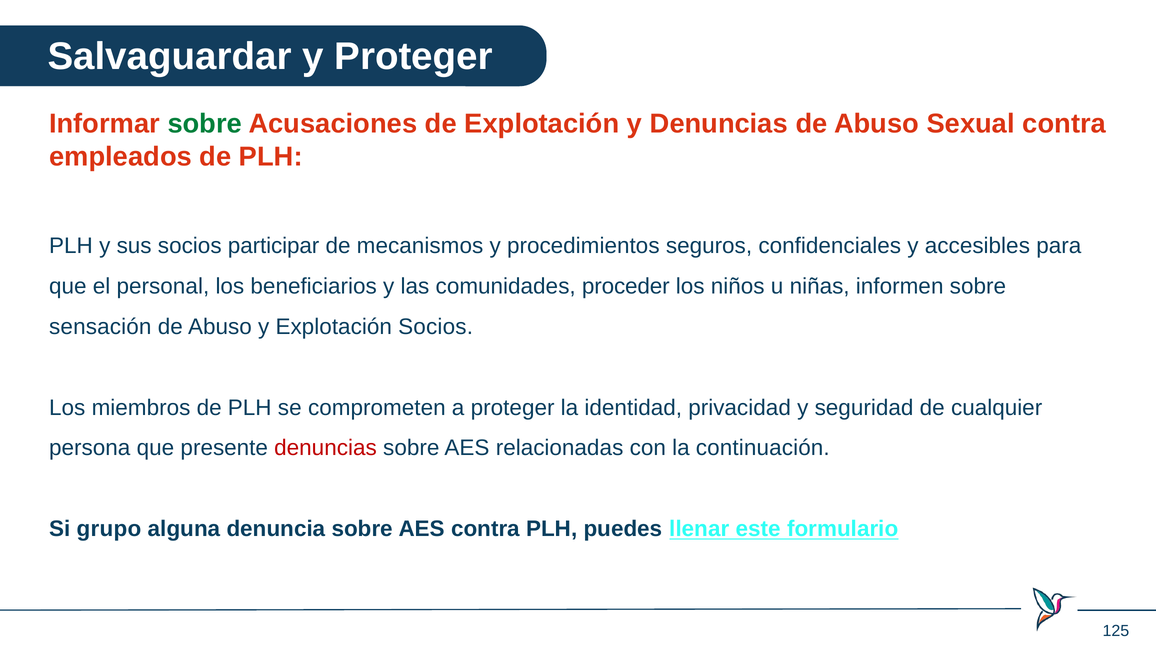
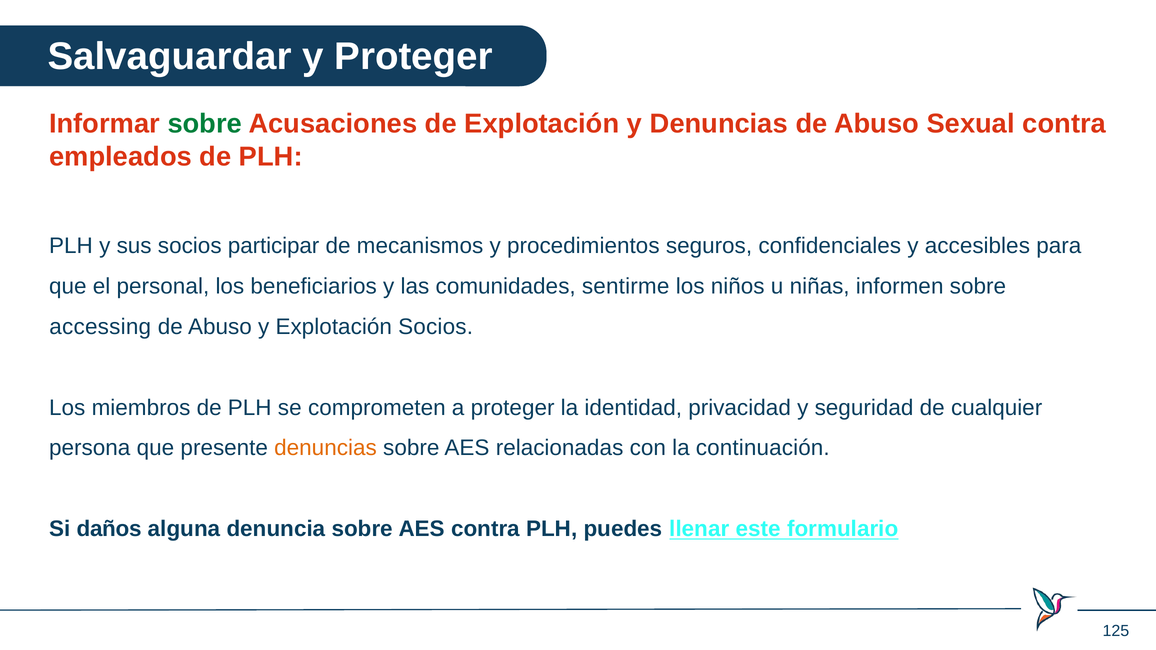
proceder: proceder -> sentirme
sensación: sensación -> accessing
denuncias at (325, 448) colour: red -> orange
grupo: grupo -> daños
